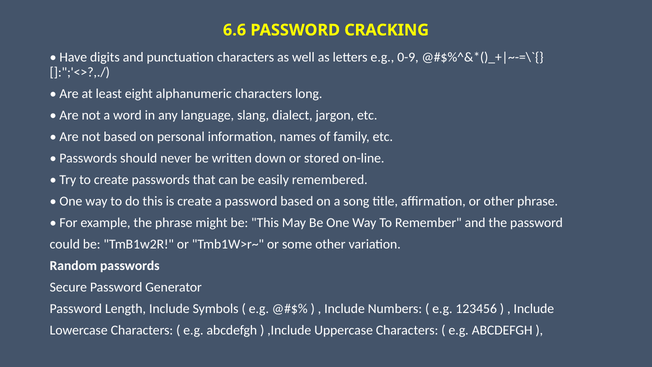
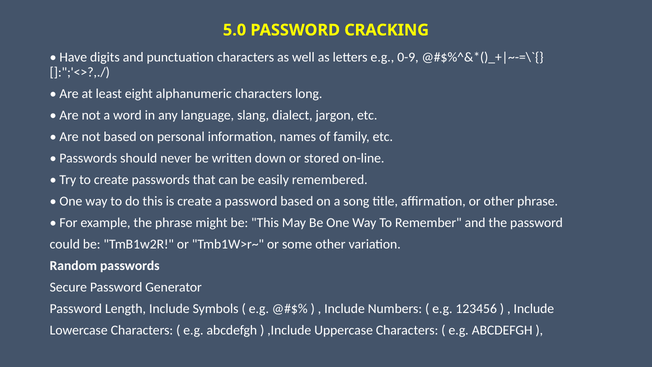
6.6: 6.6 -> 5.0
